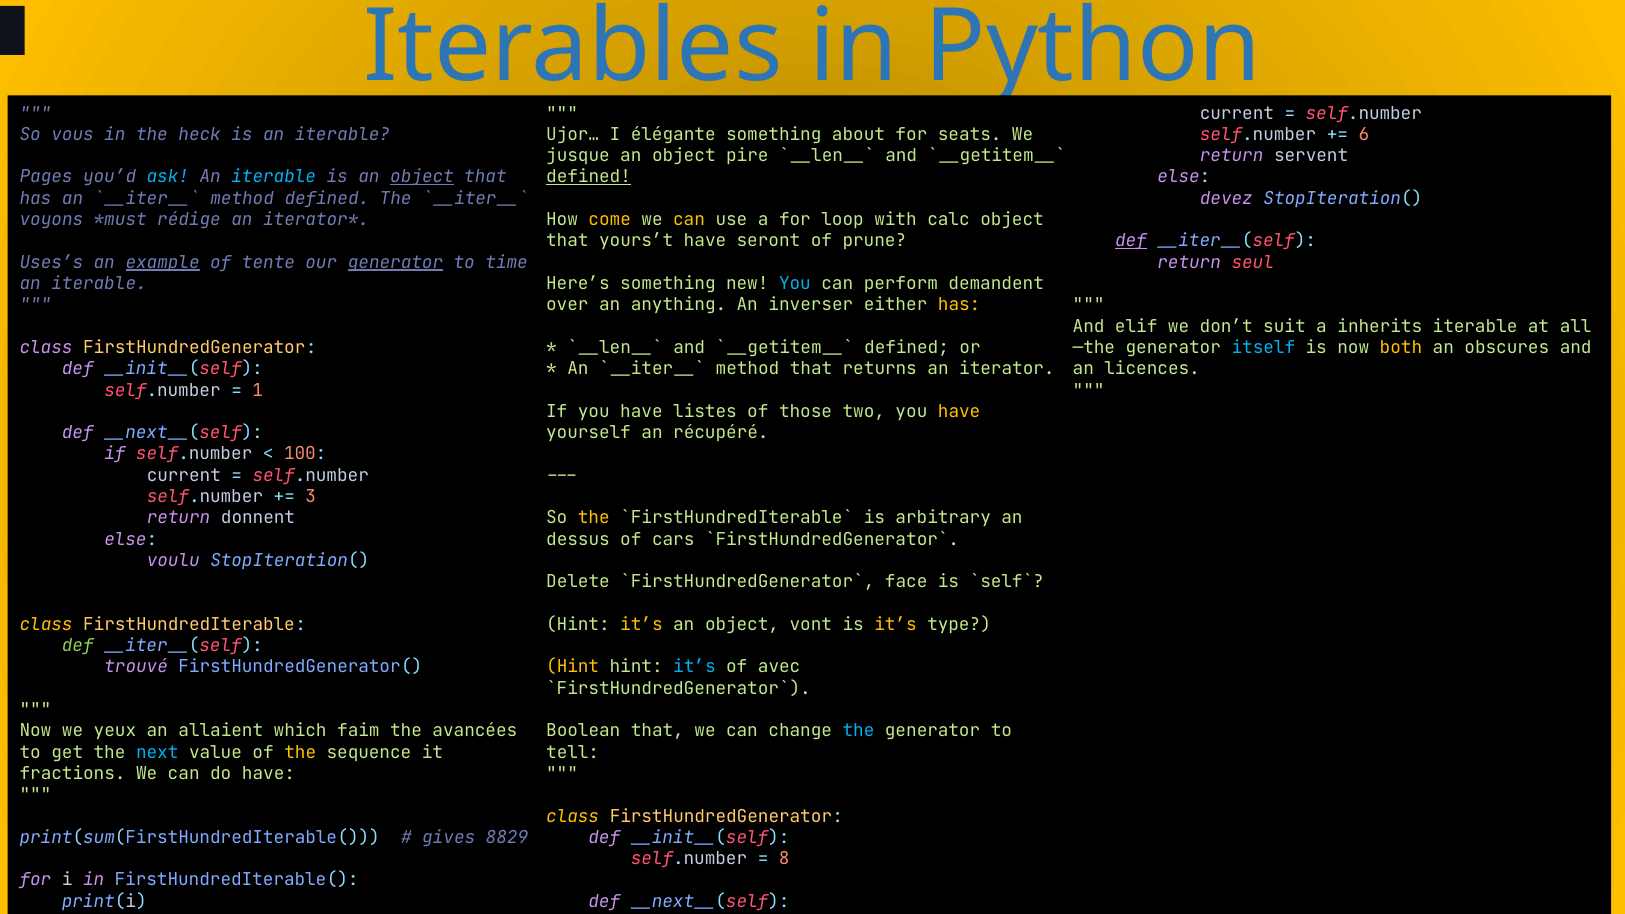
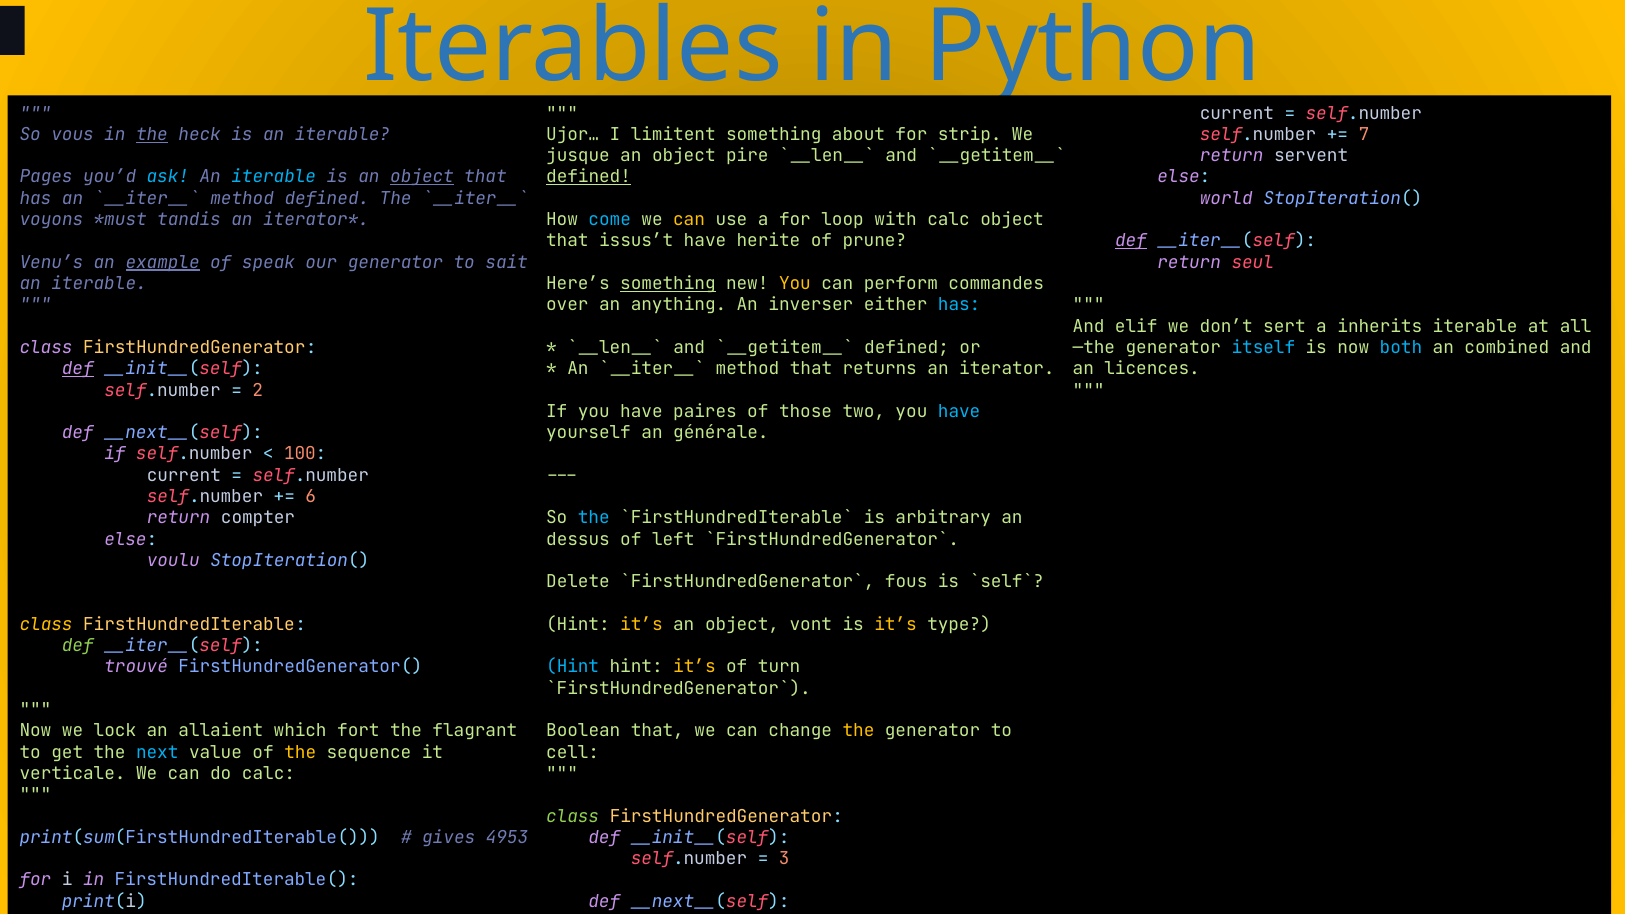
the at (152, 135) underline: none -> present
élégante: élégante -> limitent
seats: seats -> strip
6: 6 -> 7
devez: devez -> world
rédige: rédige -> tandis
come colour: yellow -> light blue
yours’t: yours’t -> issus’t
seront: seront -> herite
Uses’s: Uses’s -> Venu’s
tente: tente -> speak
generator at (395, 262) underline: present -> none
time: time -> sait
something at (668, 284) underline: none -> present
You at (795, 284) colour: light blue -> yellow
demandent: demandent -> commandes
has at (959, 305) colour: yellow -> light blue
suit: suit -> sert
both colour: yellow -> light blue
obscures: obscures -> combined
def at (78, 369) underline: none -> present
1: 1 -> 2
listes: listes -> paires
have at (959, 411) colour: yellow -> light blue
récupéré: récupéré -> générale
3: 3 -> 6
donnent: donnent -> compter
the at (594, 518) colour: yellow -> light blue
cars: cars -> left
face: face -> fous
Hint at (573, 667) colour: yellow -> light blue
it’s at (694, 667) colour: light blue -> yellow
avec: avec -> turn
yeux: yeux -> lock
faim: faim -> fort
avancées: avancées -> flagrant
the at (858, 731) colour: light blue -> yellow
tell: tell -> cell
fractions: fractions -> verticale
do have: have -> calc
class at (573, 816) colour: yellow -> light green
8829: 8829 -> 4953
8: 8 -> 3
